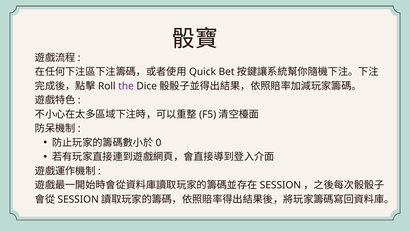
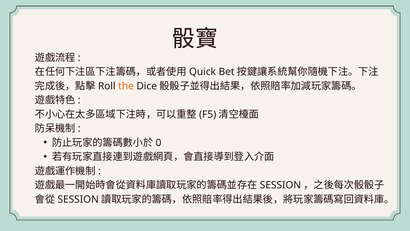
the colour: purple -> orange
